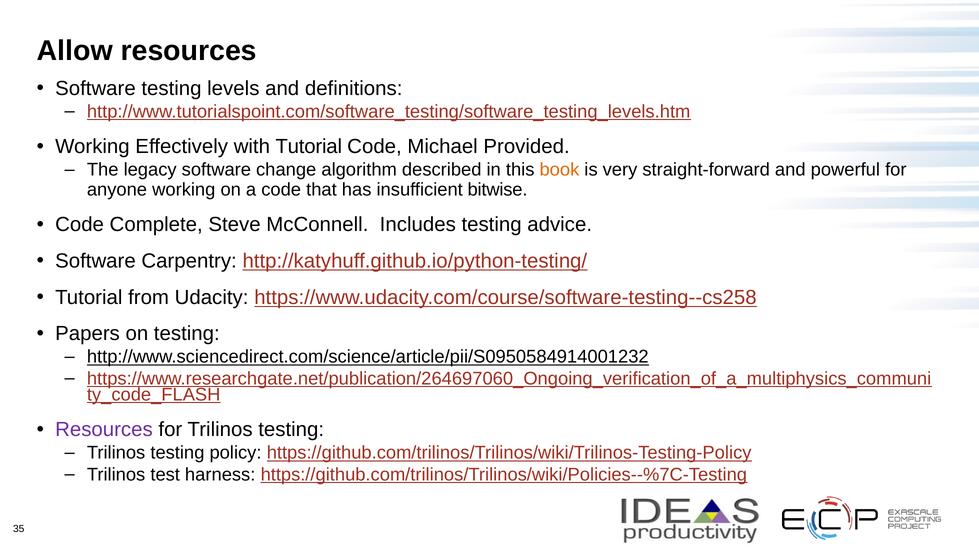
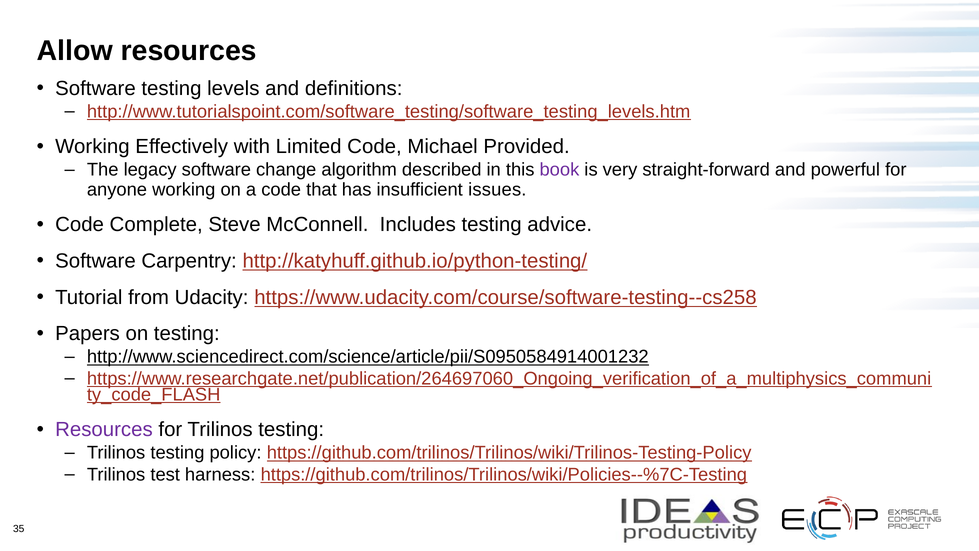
with Tutorial: Tutorial -> Limited
book colour: orange -> purple
bitwise: bitwise -> issues
